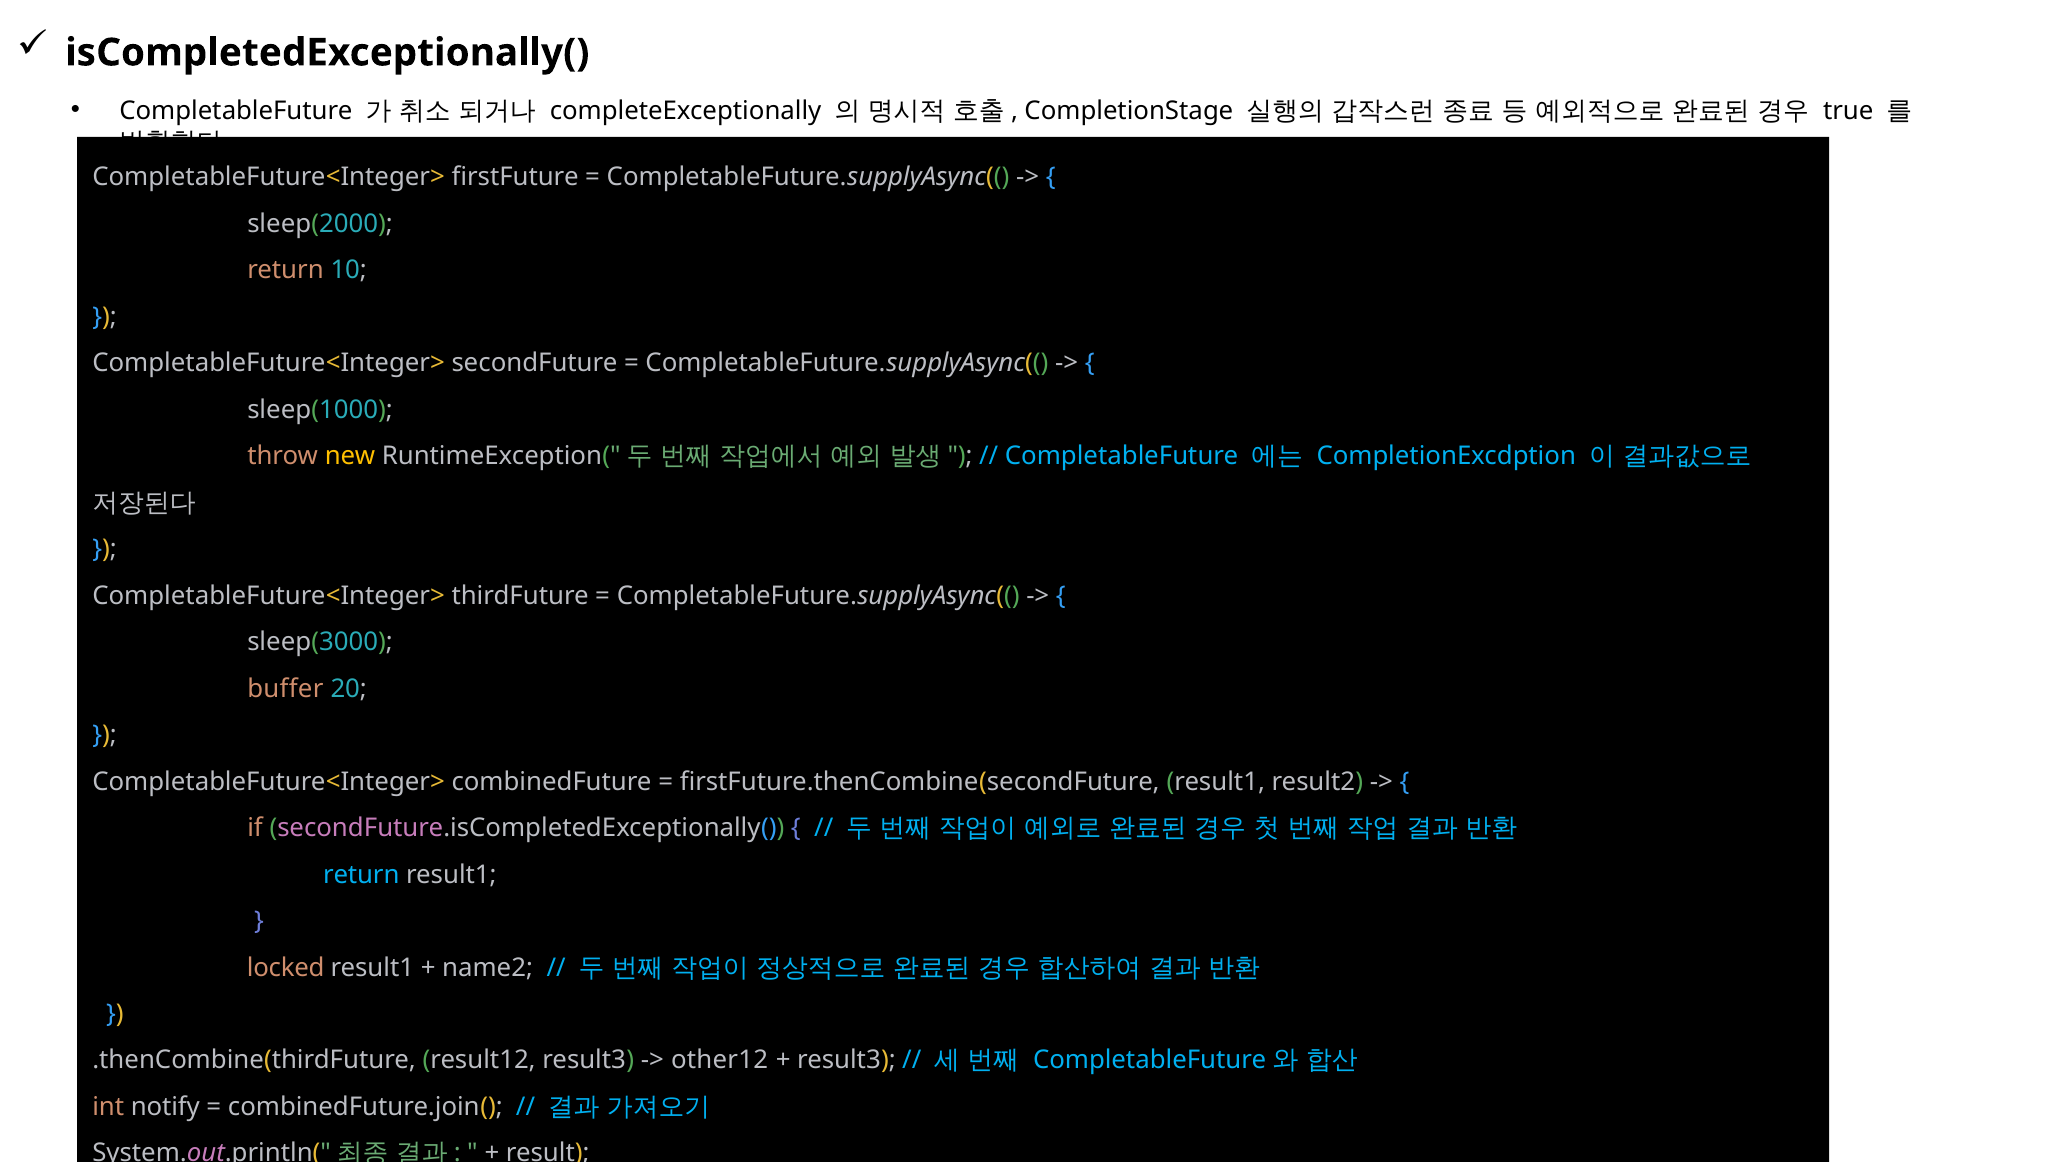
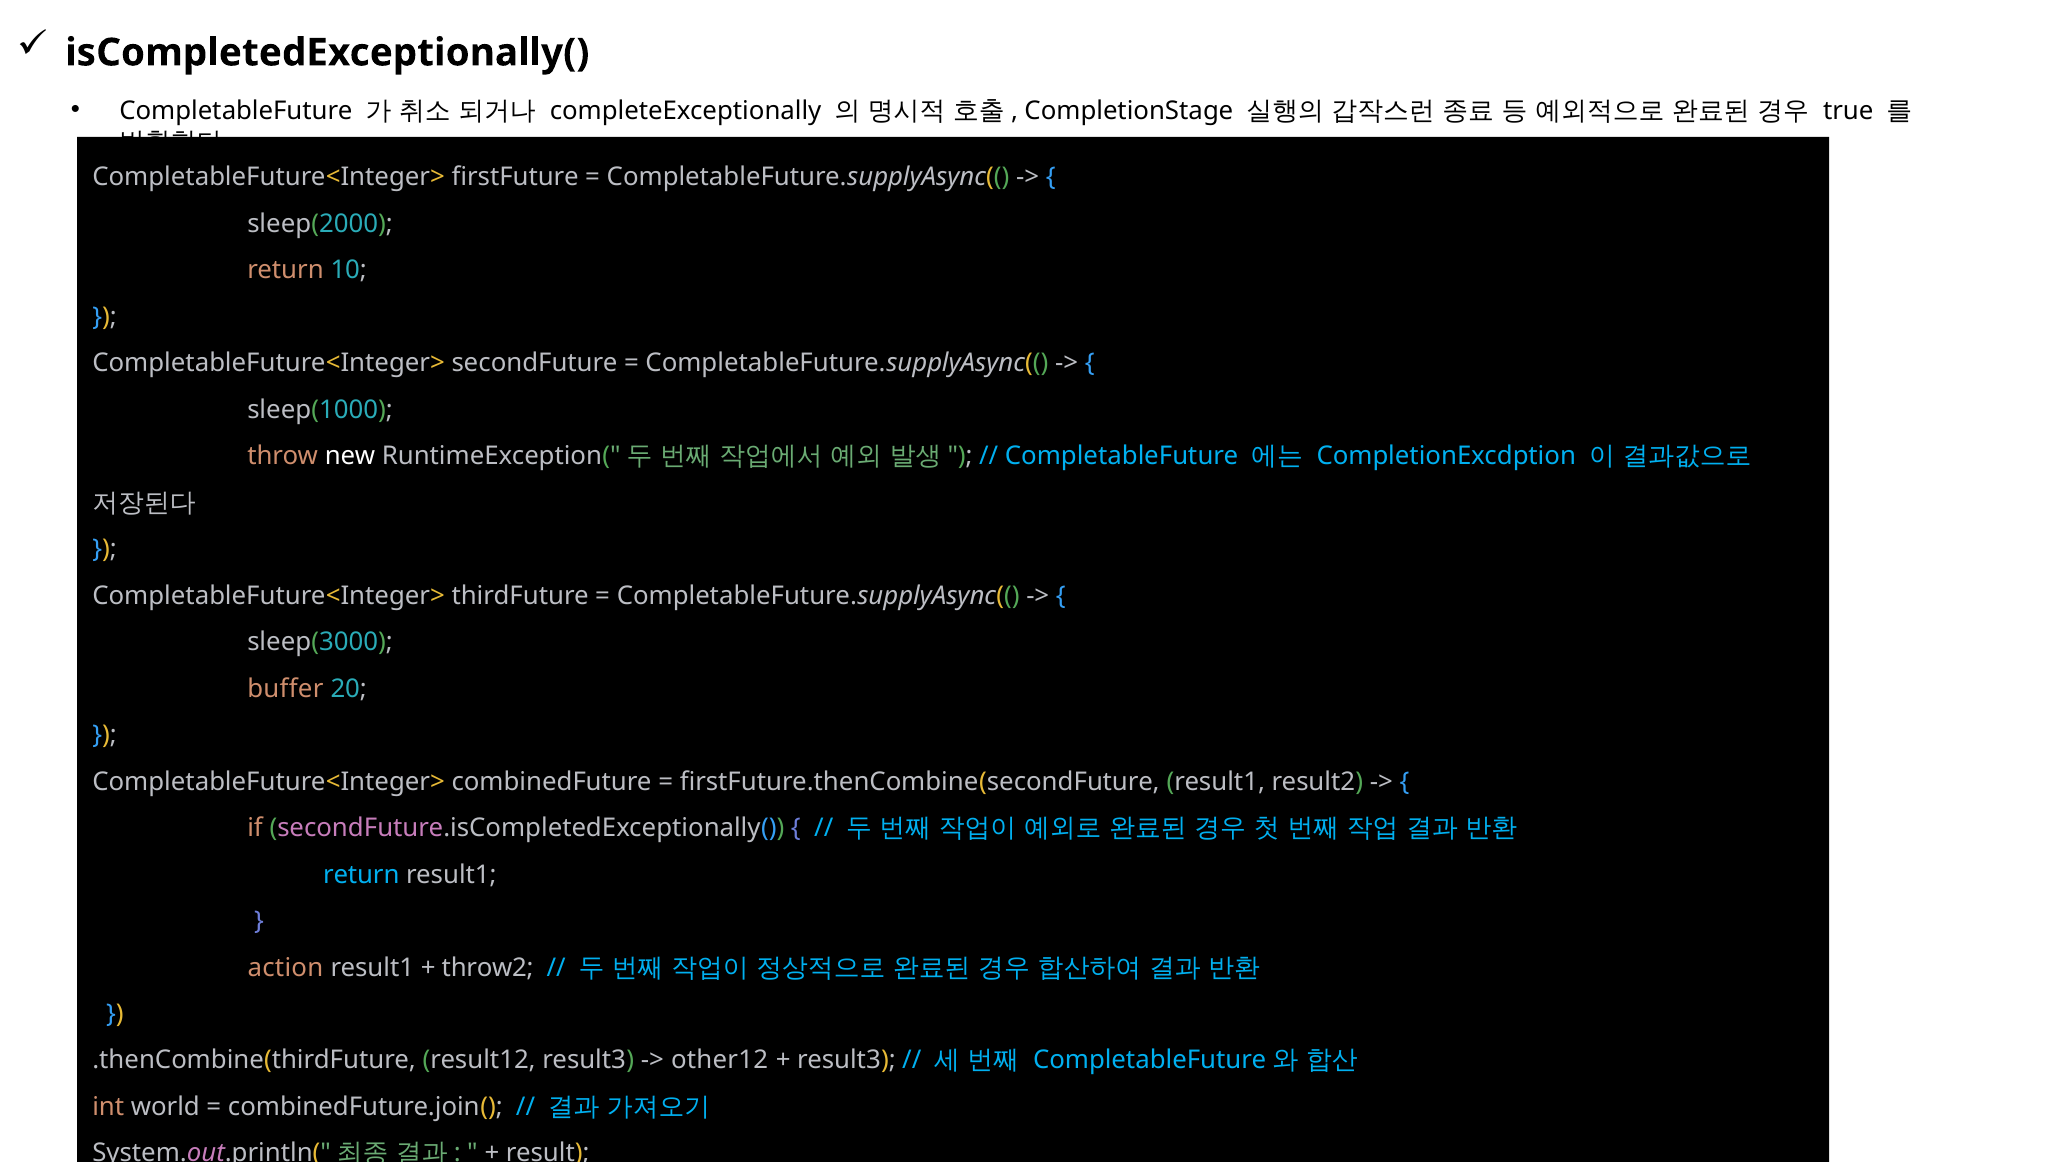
new colour: yellow -> white
locked: locked -> action
name2: name2 -> throw2
notify: notify -> world
